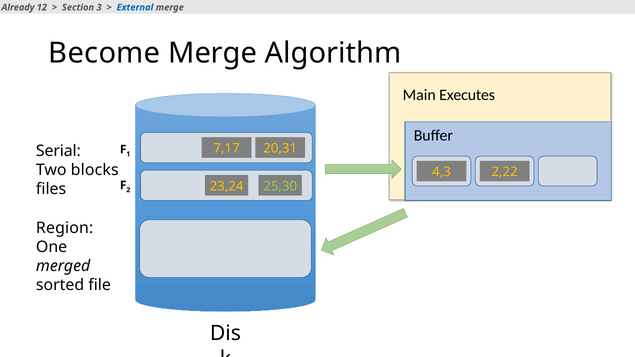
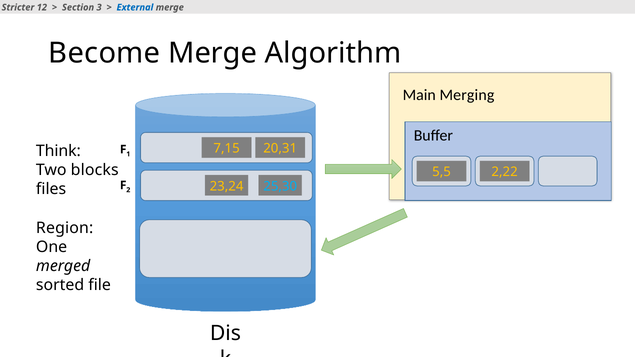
Already: Already -> Stricter
Executes: Executes -> Merging
7,17: 7,17 -> 7,15
Serial: Serial -> Think
4,3: 4,3 -> 5,5
25,30 colour: light green -> light blue
